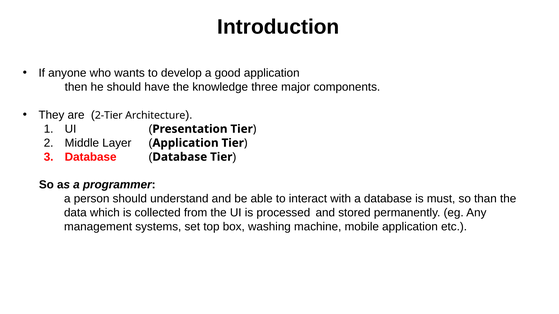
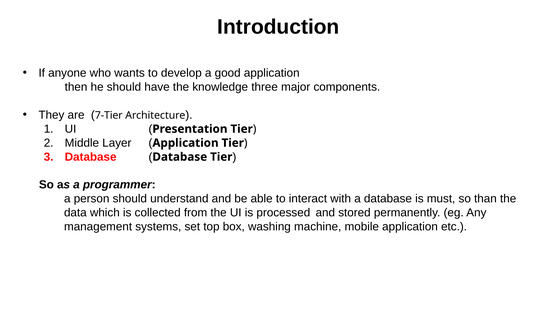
2-Tier: 2-Tier -> 7-Tier
